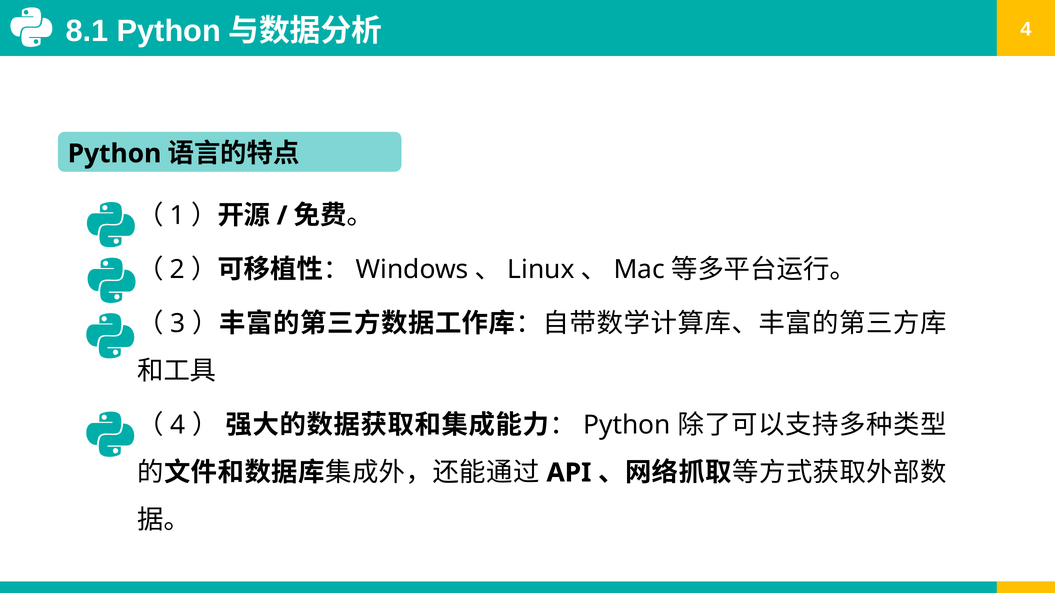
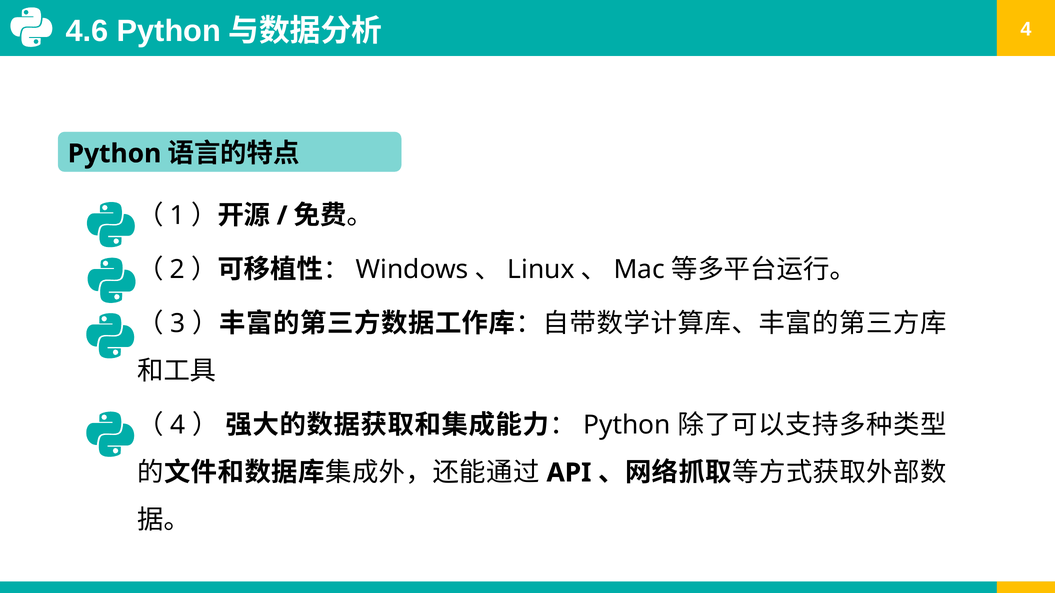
8.1: 8.1 -> 4.6
